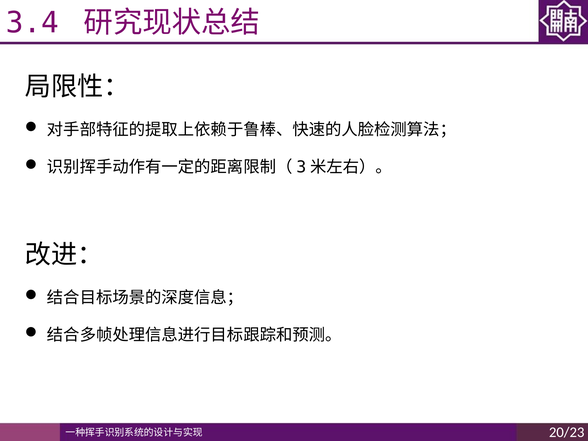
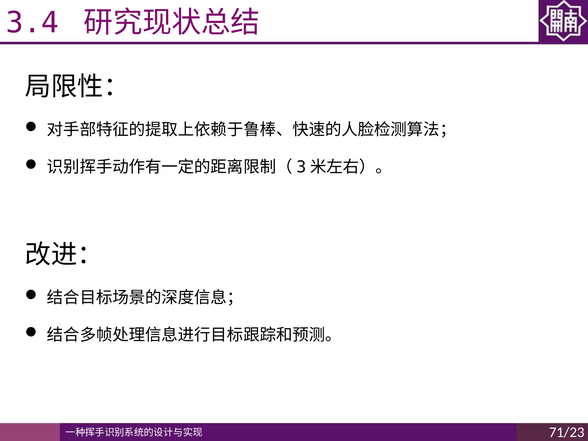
20/23: 20/23 -> 71/23
